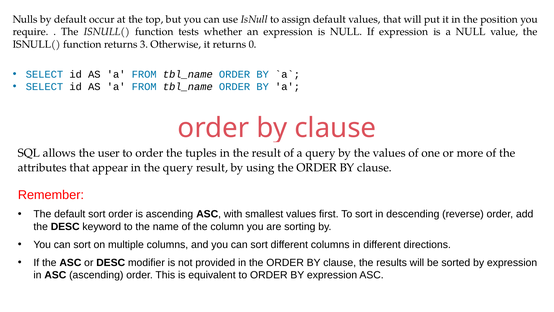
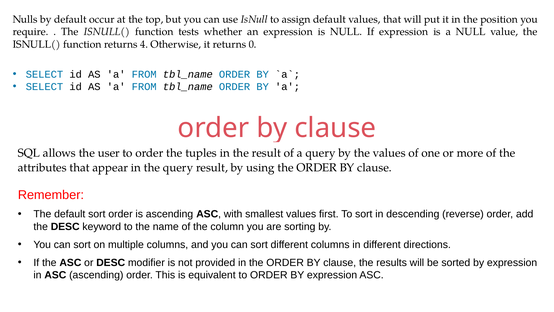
3: 3 -> 4
